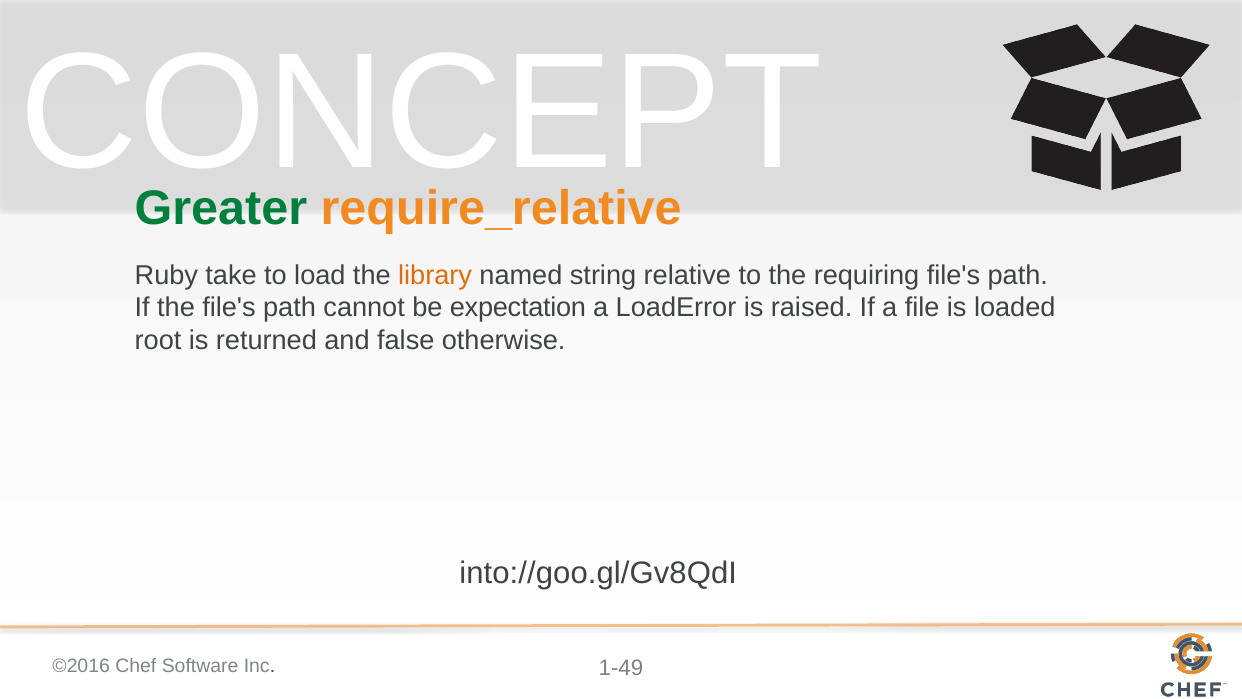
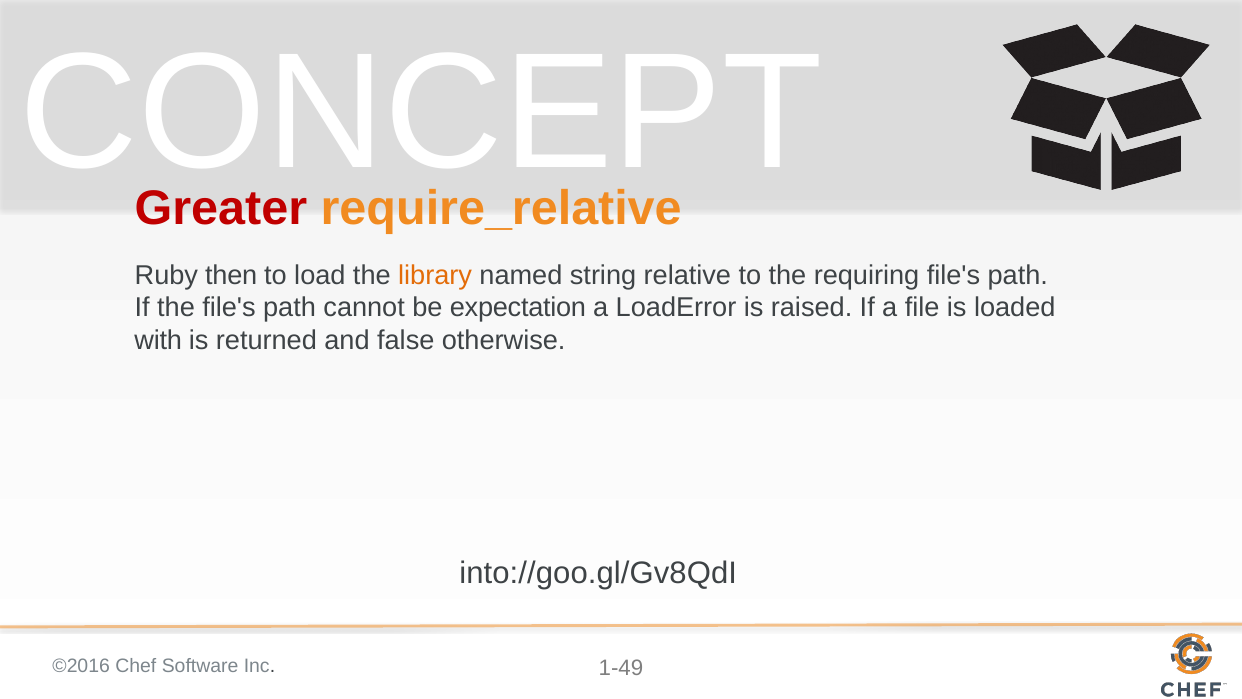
Greater colour: green -> red
take: take -> then
root: root -> with
